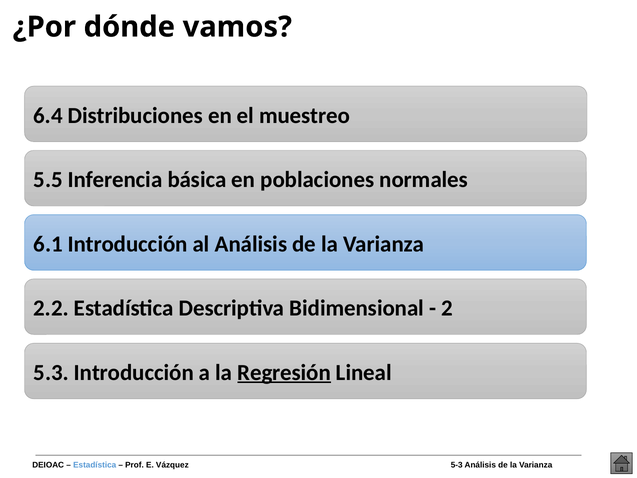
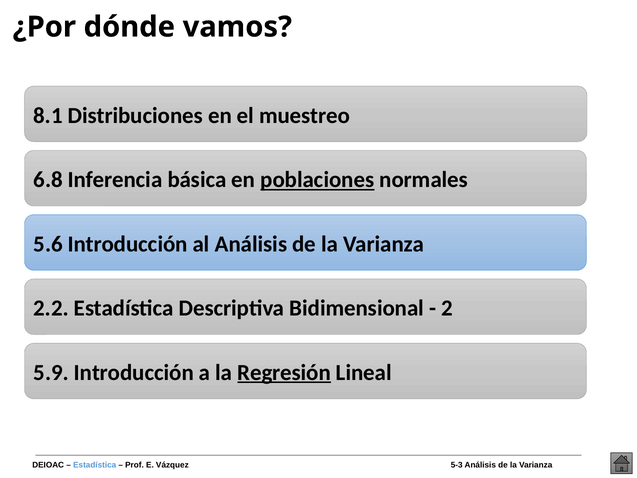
6.4: 6.4 -> 8.1
5.5: 5.5 -> 6.8
poblaciones underline: none -> present
6.1: 6.1 -> 5.6
5.3: 5.3 -> 5.9
